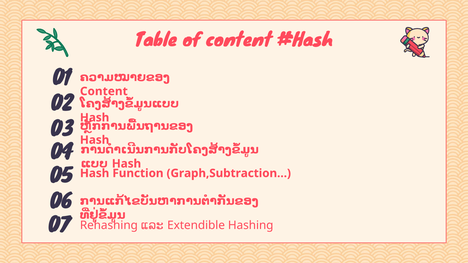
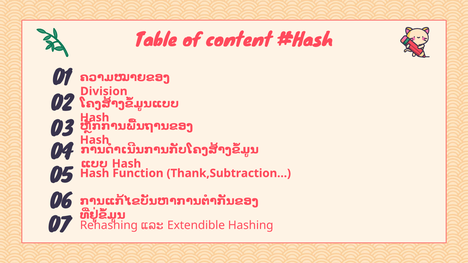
Content at (104, 91): Content -> Division
Graph,Subtraction…: Graph,Subtraction… -> Thank,Subtraction…
